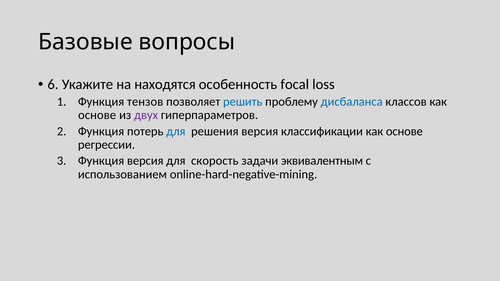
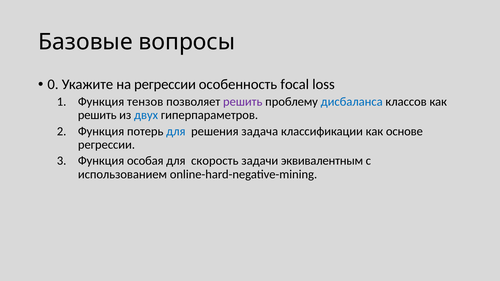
6: 6 -> 0
на находятся: находятся -> регрессии
решить at (243, 102) colour: blue -> purple
основе at (97, 115): основе -> решить
двух colour: purple -> blue
решения версия: версия -> задача
Функция версия: версия -> особая
